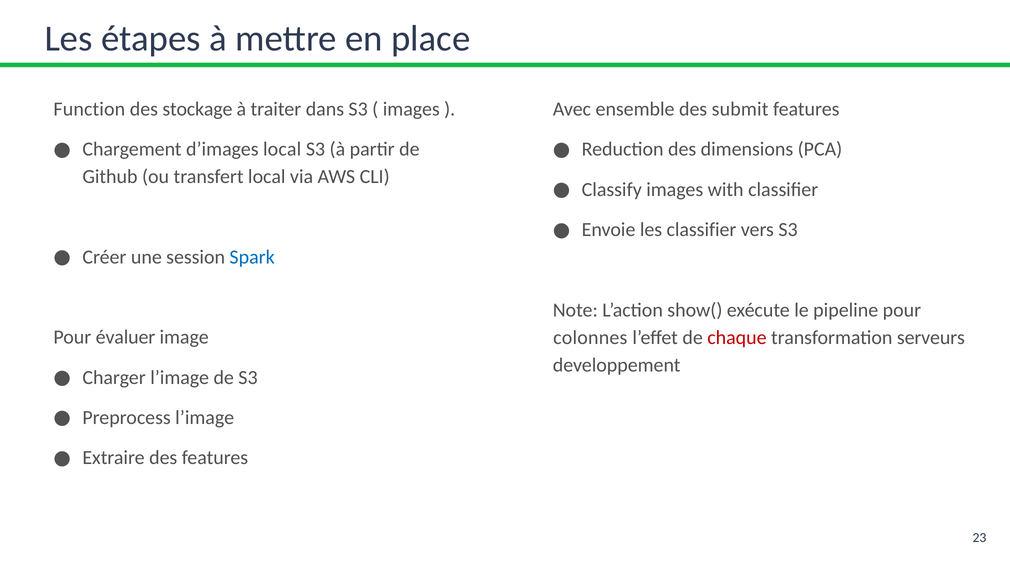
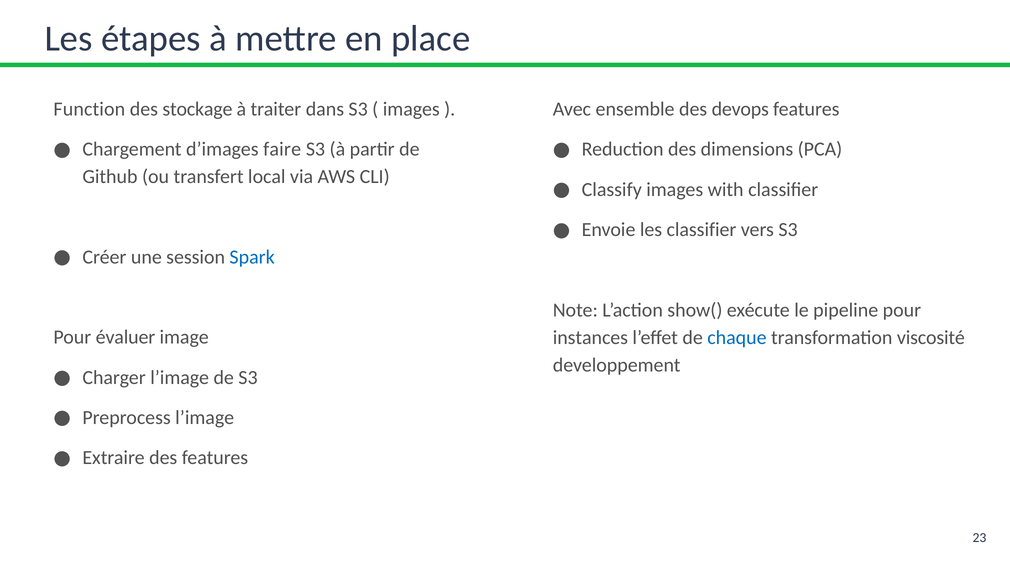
submit: submit -> devops
d’images local: local -> faire
colonnes: colonnes -> instances
chaque colour: red -> blue
serveurs: serveurs -> viscosité
